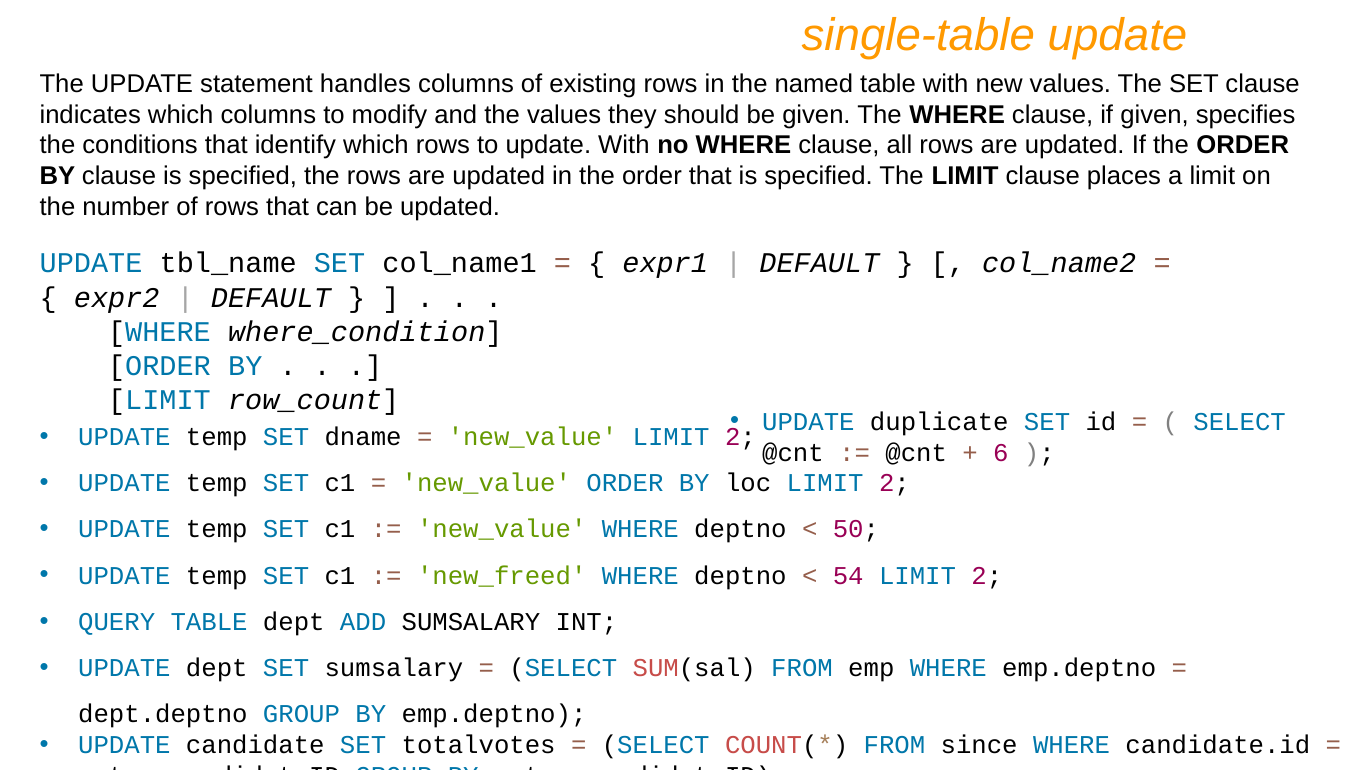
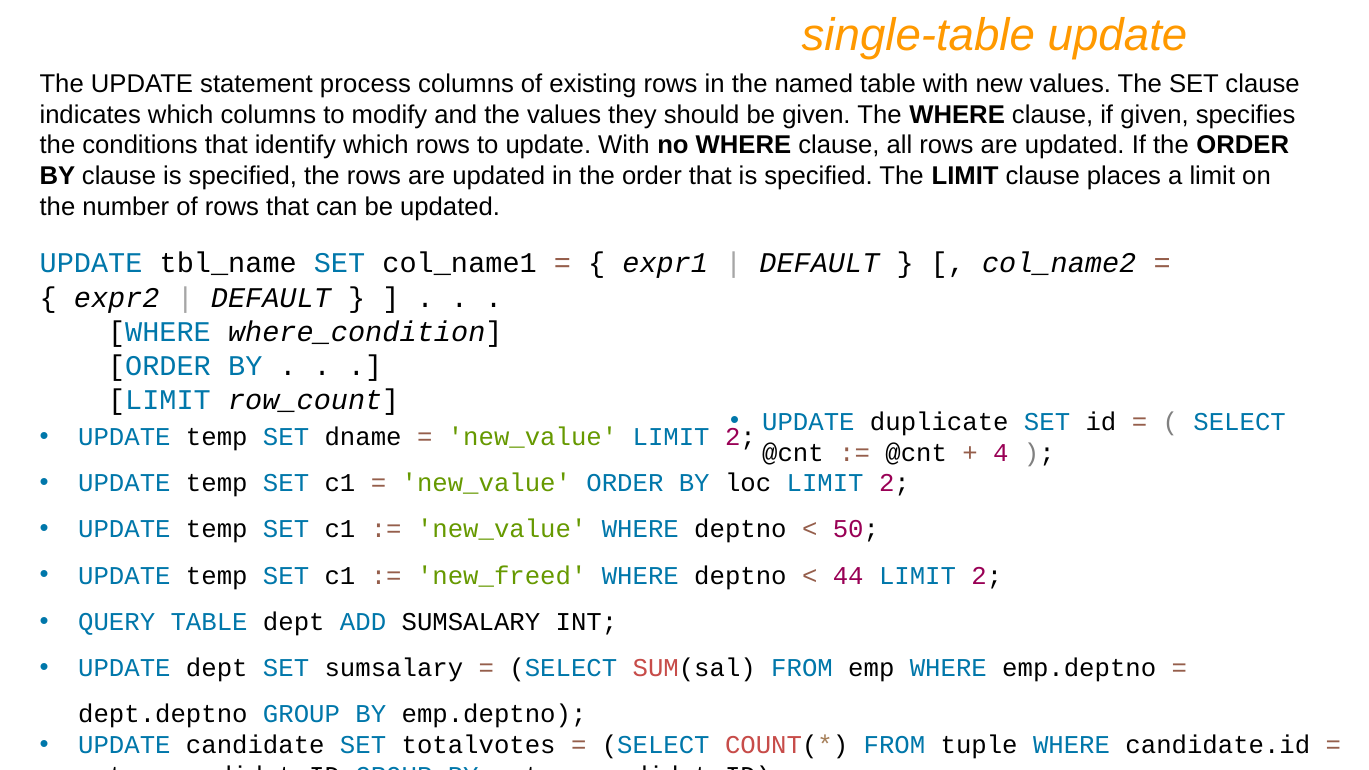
handles: handles -> process
6: 6 -> 4
54: 54 -> 44
since: since -> tuple
